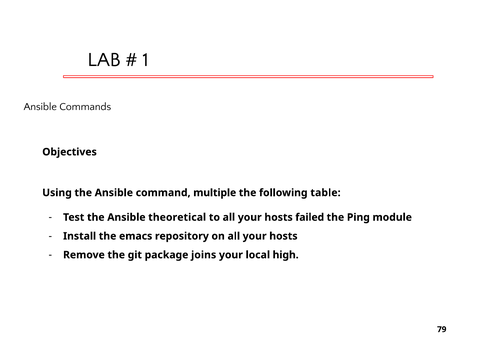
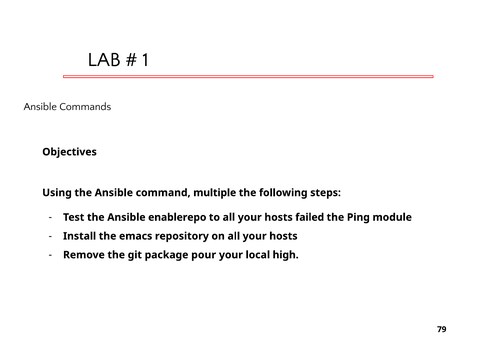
table: table -> steps
theoretical: theoretical -> enablerepo
joins: joins -> pour
